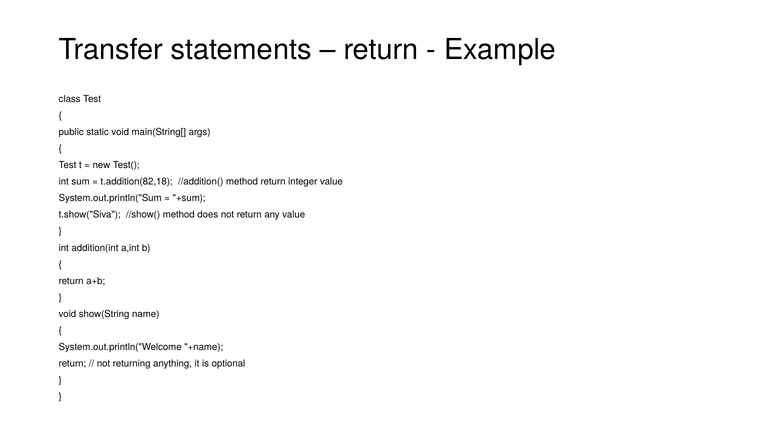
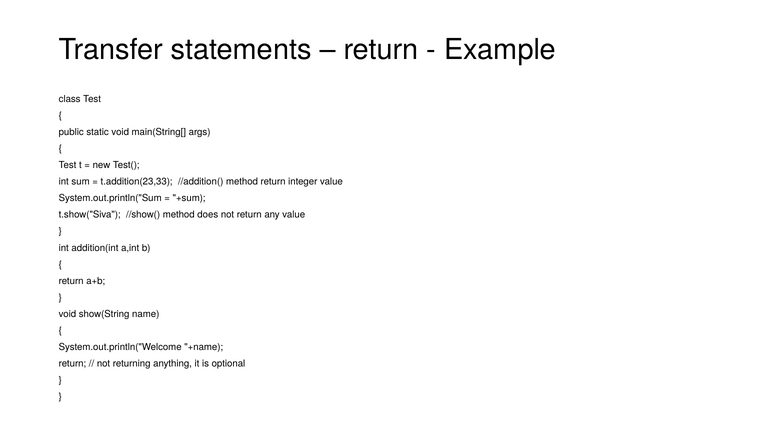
t.addition(82,18: t.addition(82,18 -> t.addition(23,33
